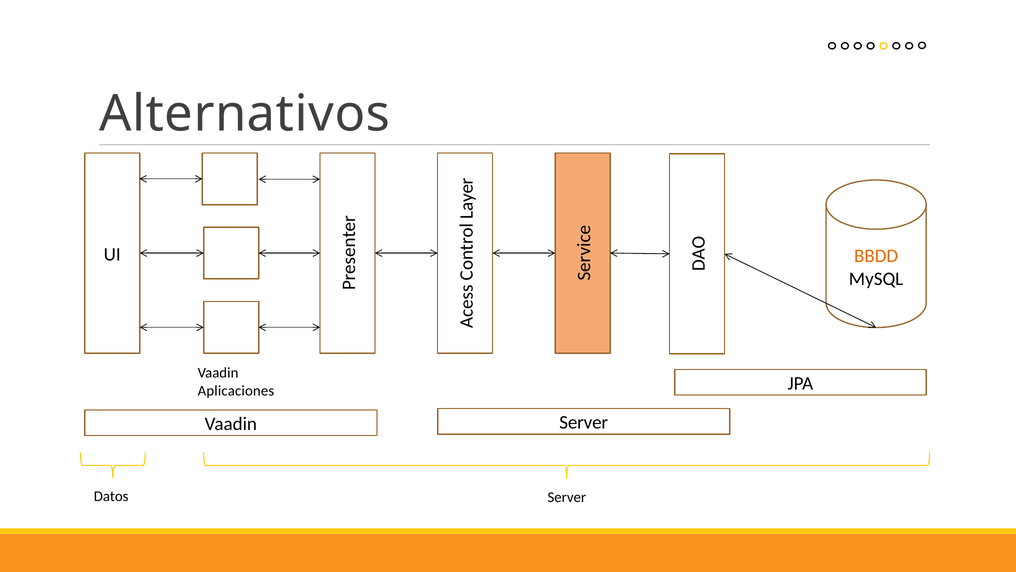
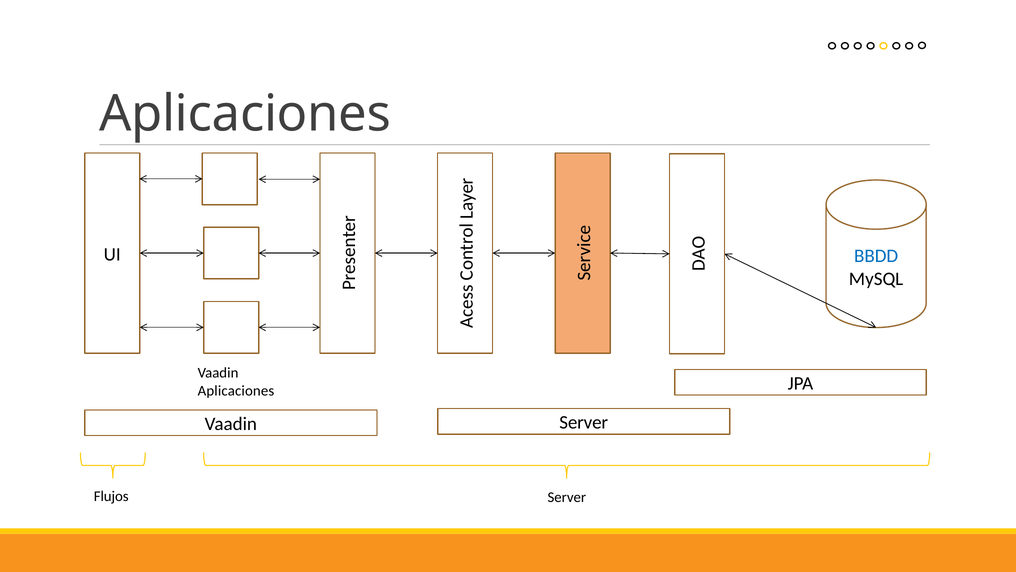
Alternativos at (245, 114): Alternativos -> Aplicaciones
BBDD colour: orange -> blue
Datos: Datos -> Flujos
